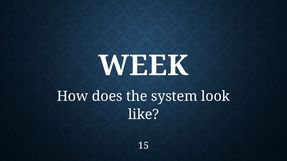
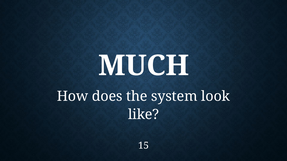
WEEK: WEEK -> MUCH
